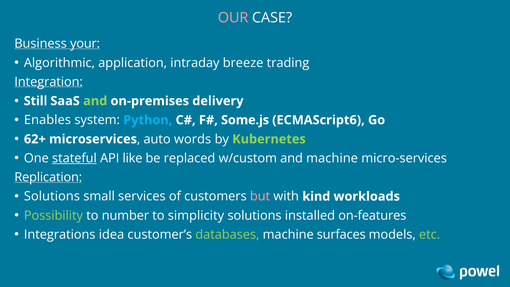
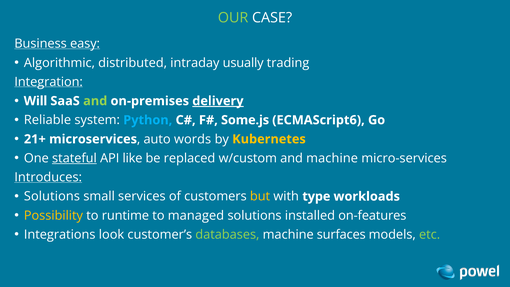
OUR colour: pink -> light green
your: your -> easy
application: application -> distributed
breeze: breeze -> usually
Still: Still -> Will
delivery underline: none -> present
Enables: Enables -> Reliable
62+: 62+ -> 21+
Kubernetes colour: light green -> yellow
Replication: Replication -> Introduces
but colour: pink -> yellow
kind: kind -> type
Possibility colour: light green -> yellow
number: number -> runtime
simplicity: simplicity -> managed
idea: idea -> look
